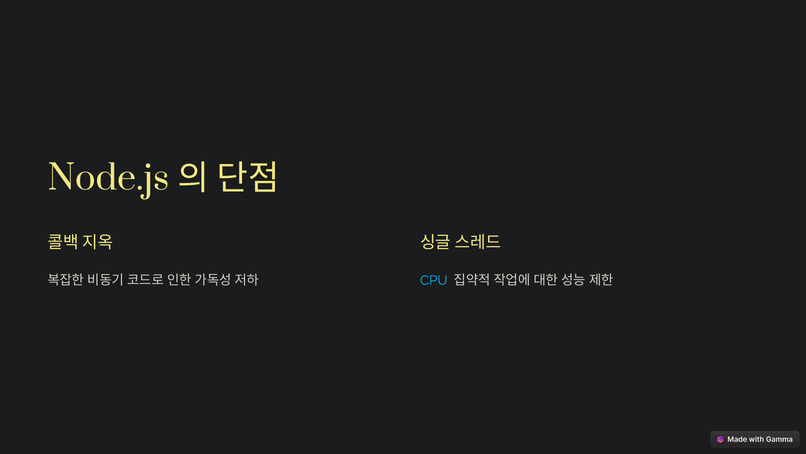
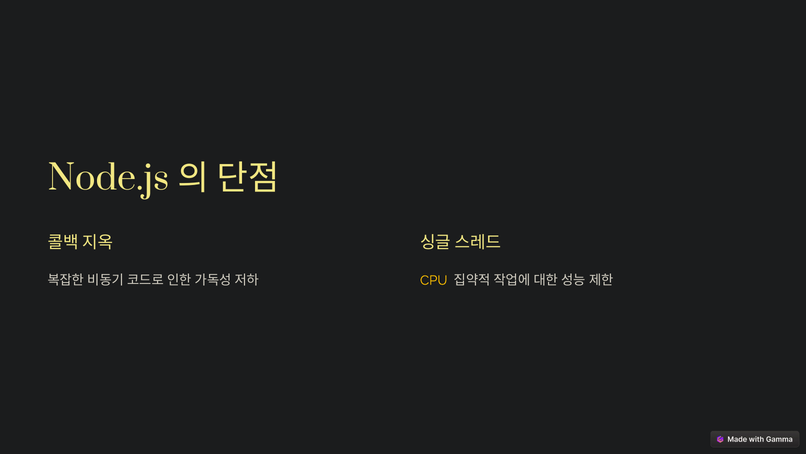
CPU colour: light blue -> yellow
